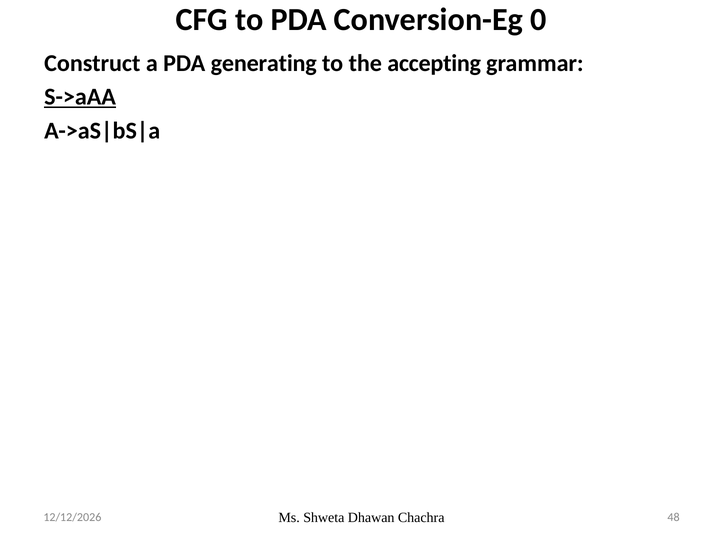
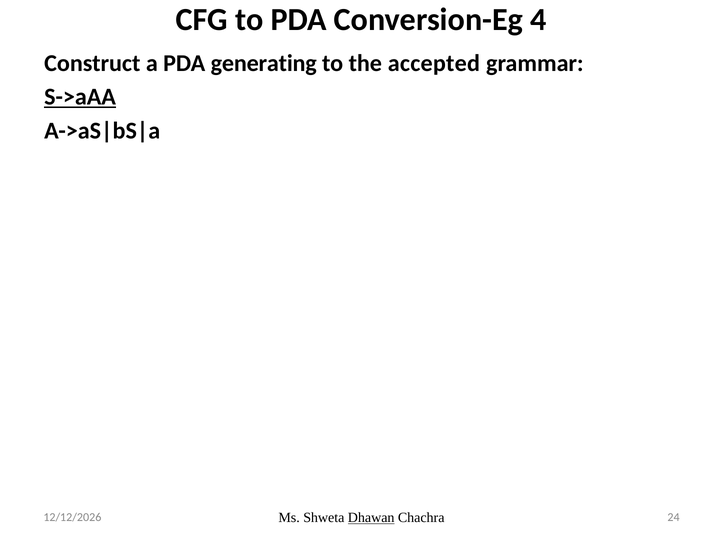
0: 0 -> 4
accepting: accepting -> accepted
Dhawan underline: none -> present
48: 48 -> 24
